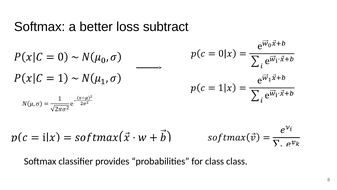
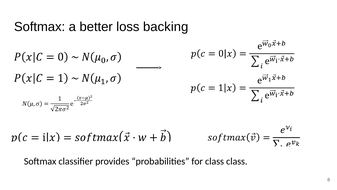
subtract: subtract -> backing
